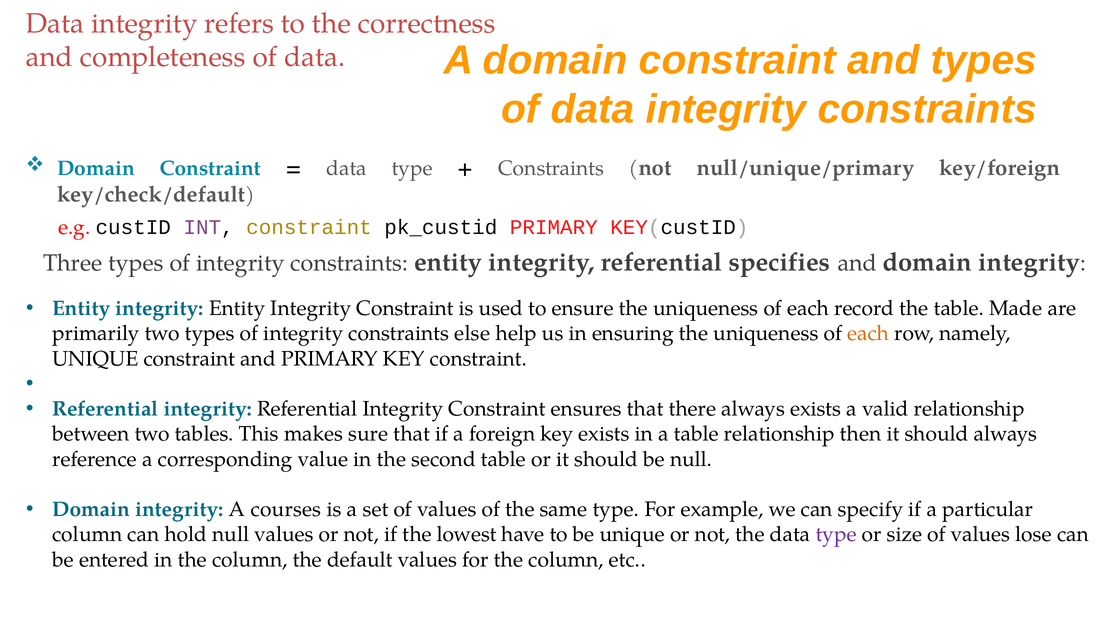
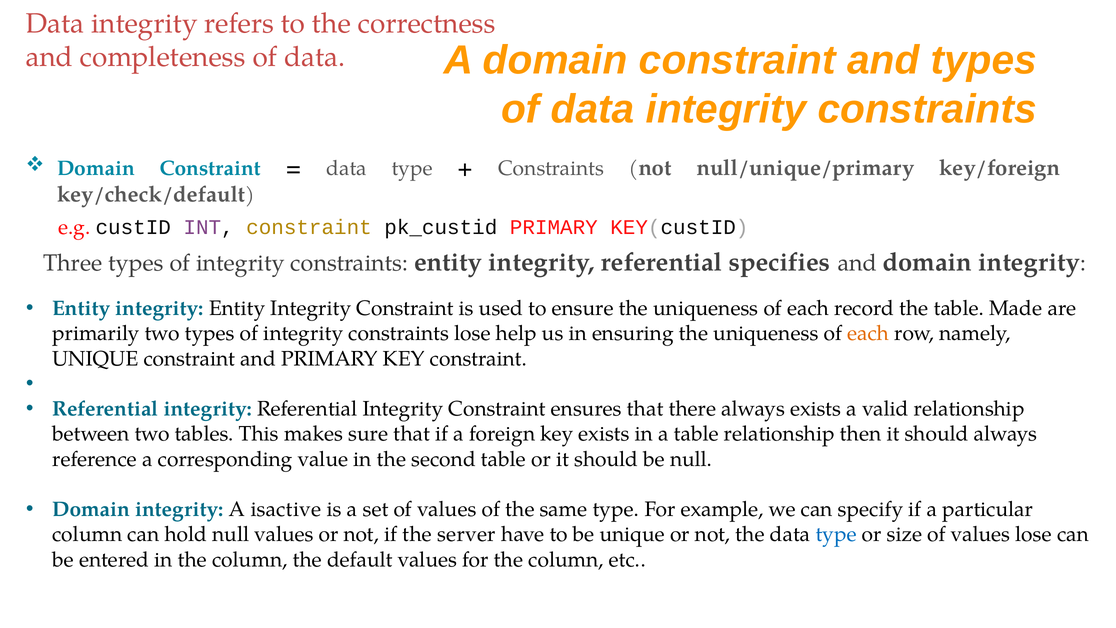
constraints else: else -> lose
courses: courses -> isactive
lowest: lowest -> server
type at (836, 534) colour: purple -> blue
